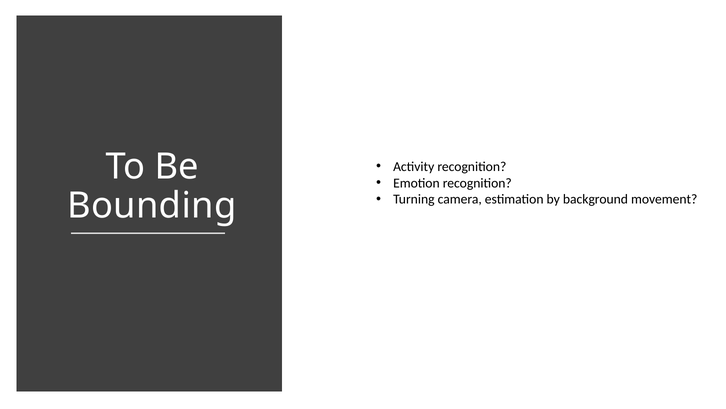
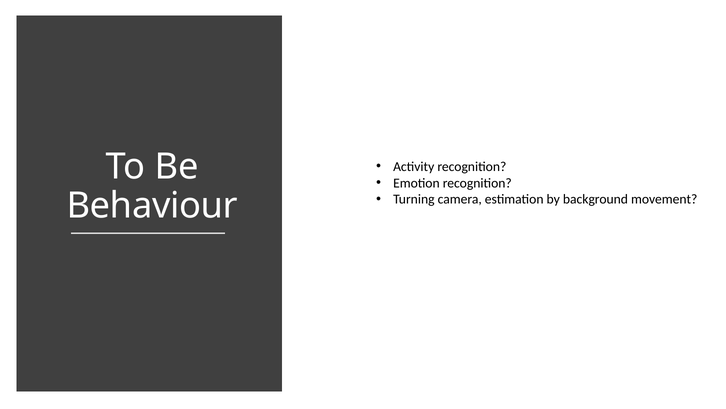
Bounding: Bounding -> Behaviour
